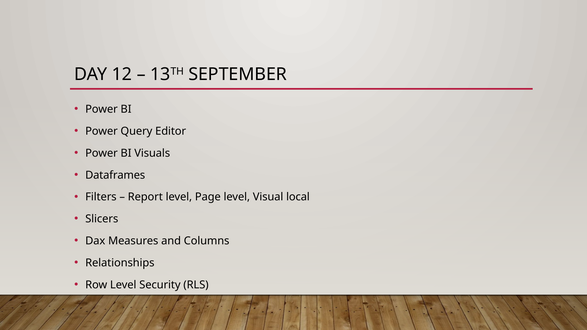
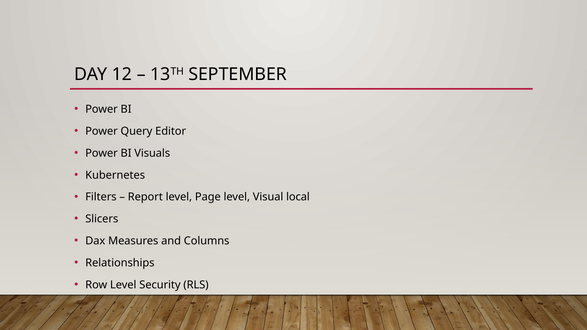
Dataframes: Dataframes -> Kubernetes
